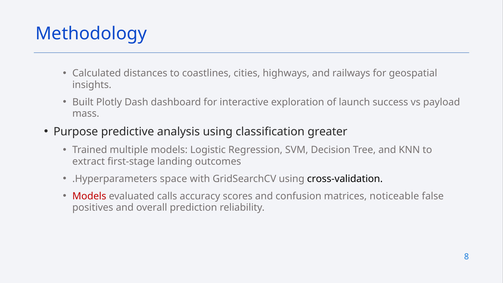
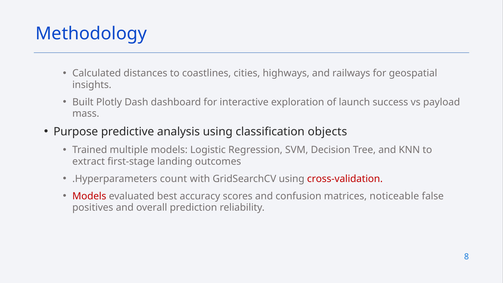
greater: greater -> objects
space: space -> count
cross-validation colour: black -> red
calls: calls -> best
